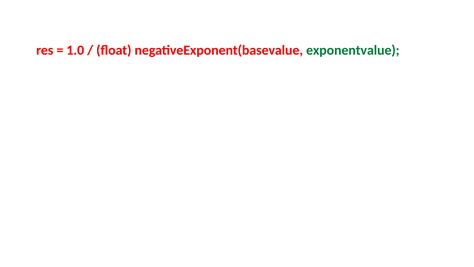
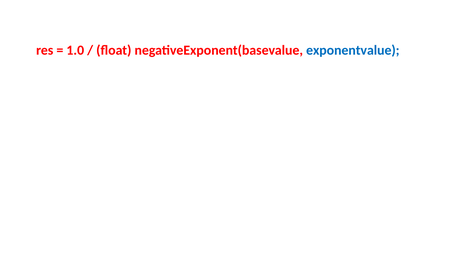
exponentvalue colour: green -> blue
